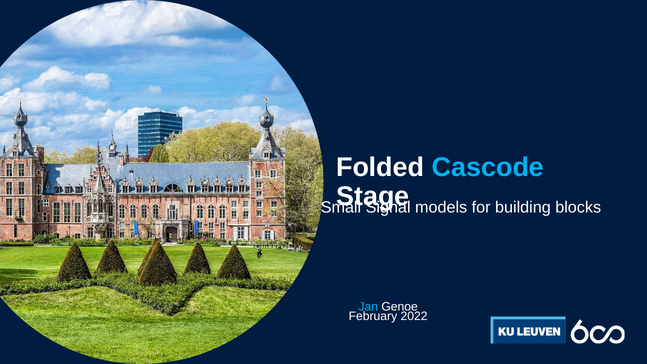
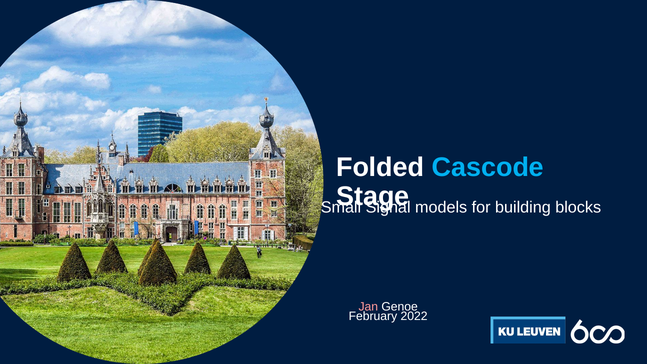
Jan colour: light blue -> pink
